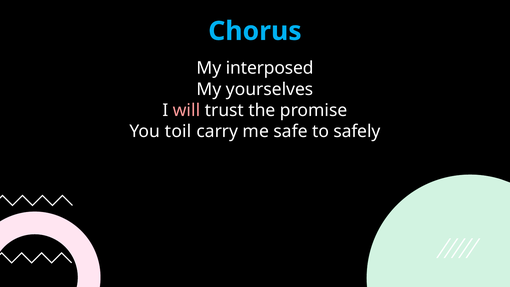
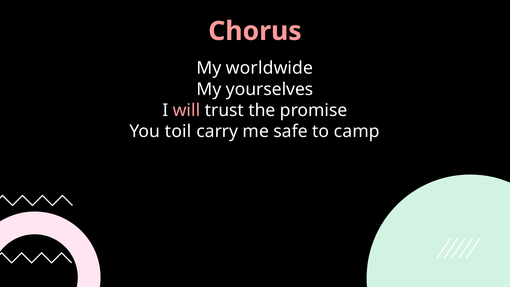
Chorus colour: light blue -> pink
interposed: interposed -> worldwide
safely: safely -> camp
